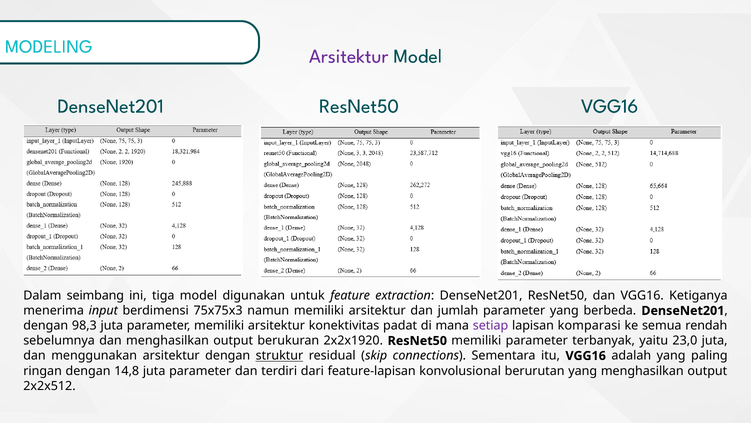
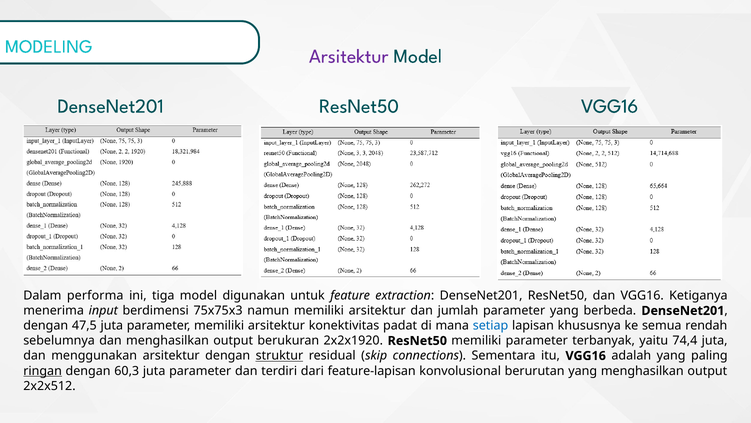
seimbang: seimbang -> performa
98,3: 98,3 -> 47,5
setiap colour: purple -> blue
komparasi: komparasi -> khususnya
23,0: 23,0 -> 74,4
ringan underline: none -> present
14,8: 14,8 -> 60,3
